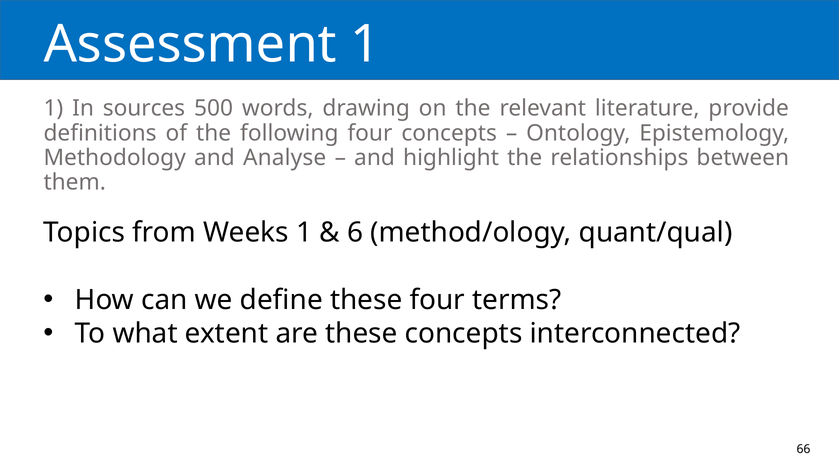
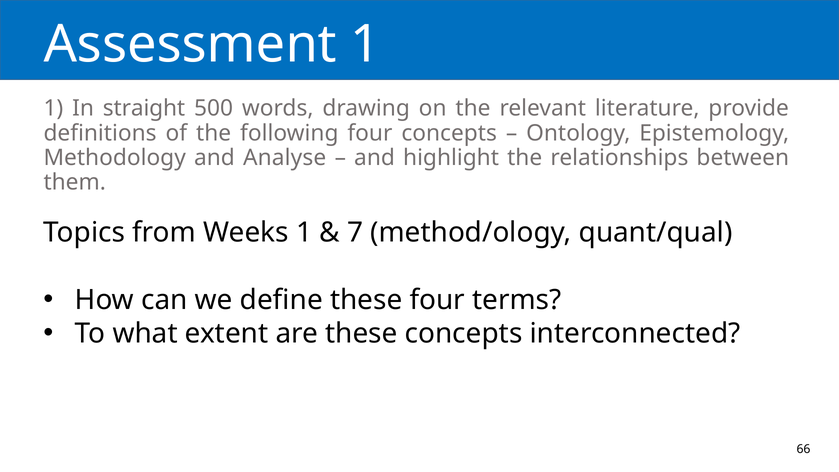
sources: sources -> straight
6: 6 -> 7
